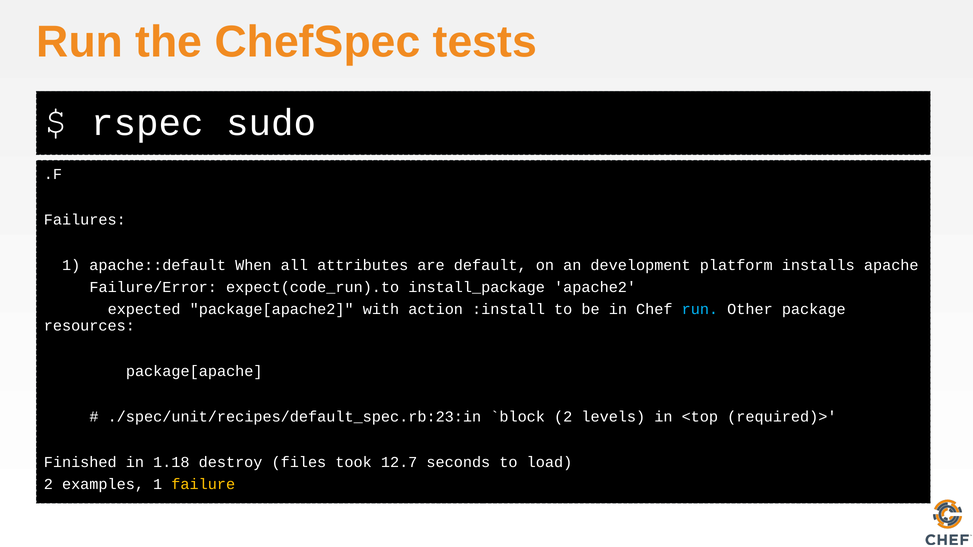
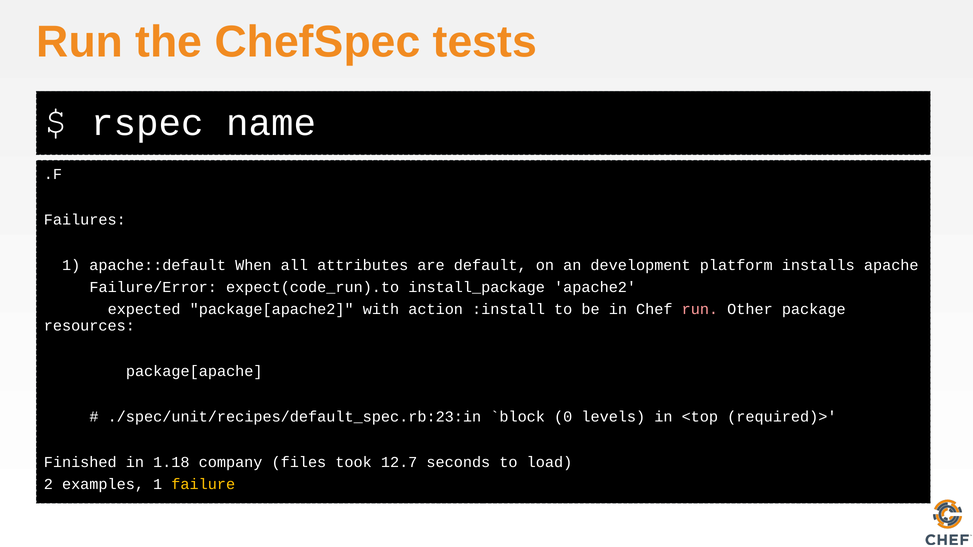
sudo: sudo -> name
run at (700, 309) colour: light blue -> pink
2 at (563, 417): 2 -> 0
destroy: destroy -> company
